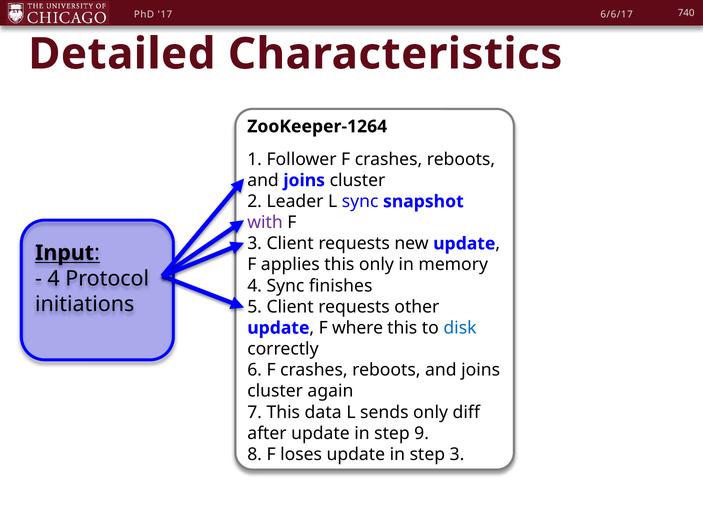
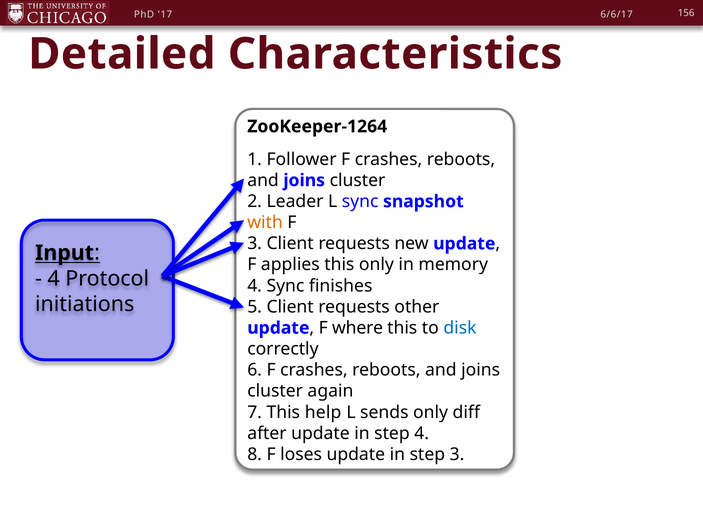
740: 740 -> 156
with colour: purple -> orange
data: data -> help
step 9: 9 -> 4
